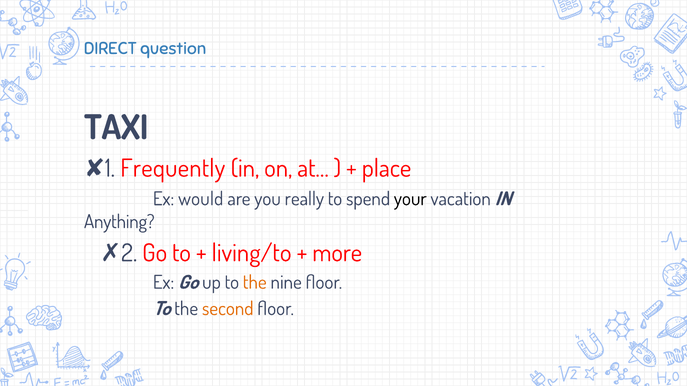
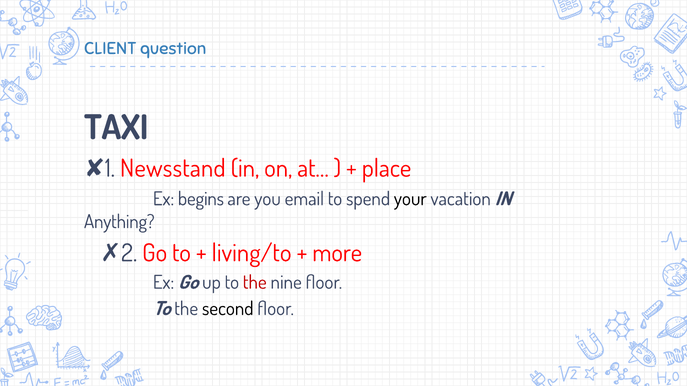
DIRECT: DIRECT -> CLIENT
Frequently: Frequently -> Newsstand
would: would -> begins
really: really -> email
the at (255, 283) colour: orange -> red
second colour: orange -> black
